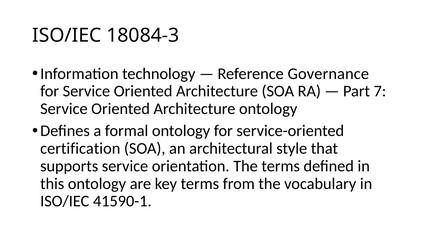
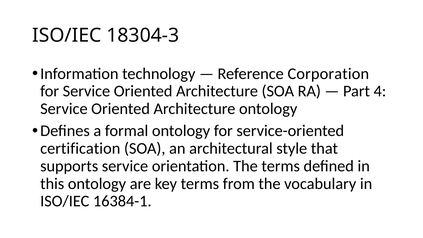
18084-3: 18084-3 -> 18304-3
Governance: Governance -> Corporation
7: 7 -> 4
41590-1: 41590-1 -> 16384-1
